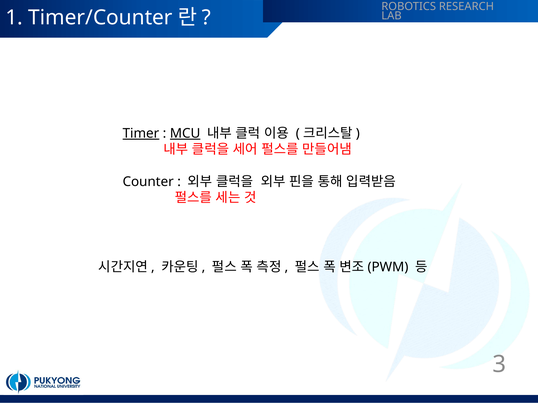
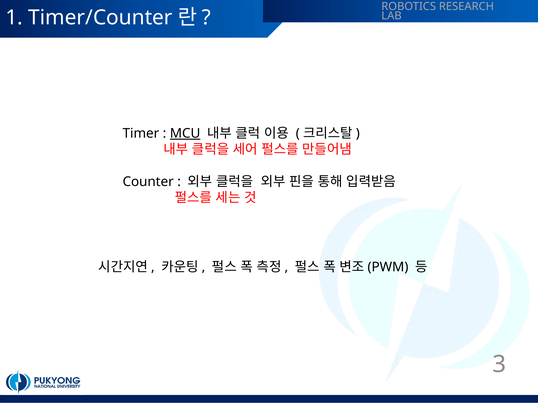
Timer underline: present -> none
